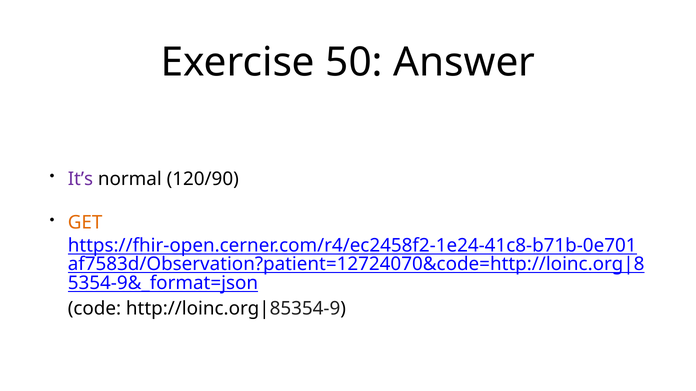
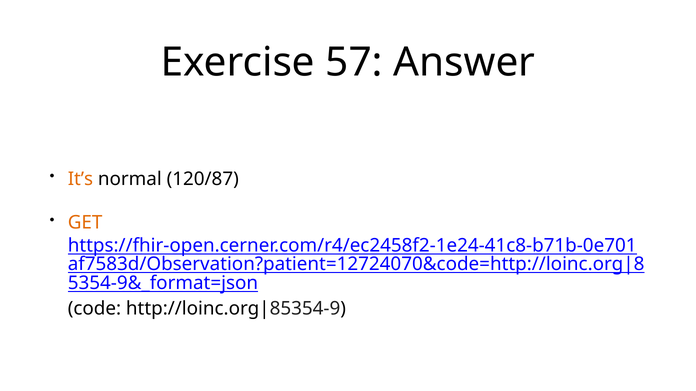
50: 50 -> 57
It’s colour: purple -> orange
120/90: 120/90 -> 120/87
